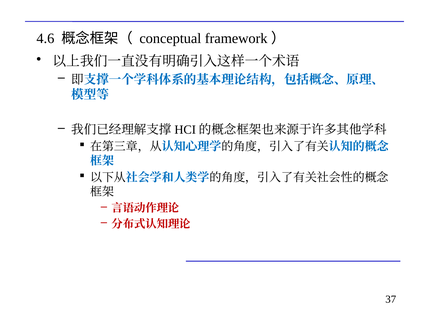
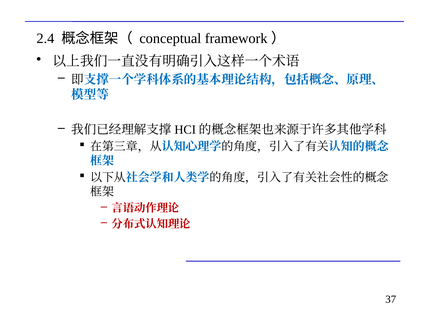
4.6: 4.6 -> 2.4
